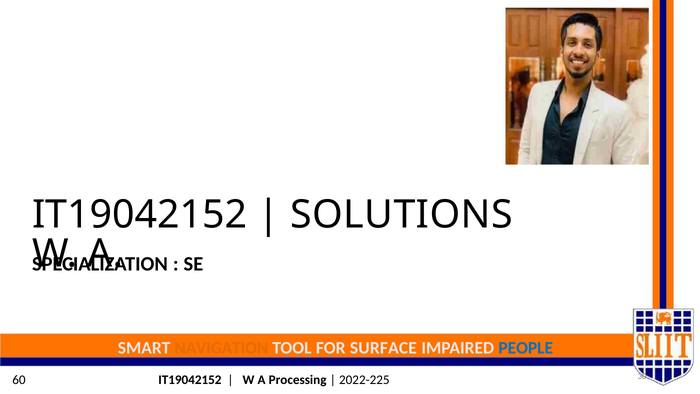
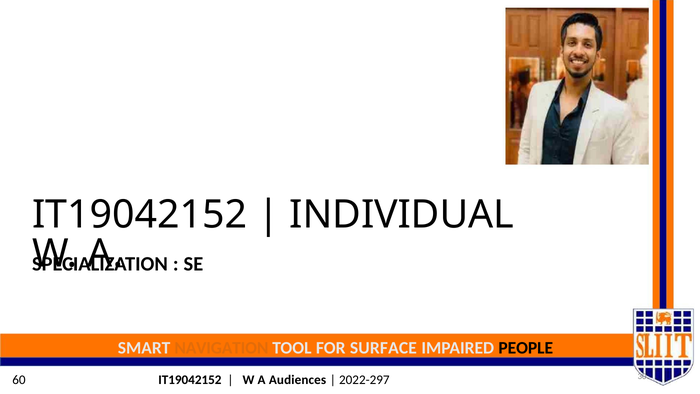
SOLUTIONS: SOLUTIONS -> INDIVIDUAL
PEOPLE colour: blue -> black
Processing: Processing -> Audiences
2022-225: 2022-225 -> 2022-297
